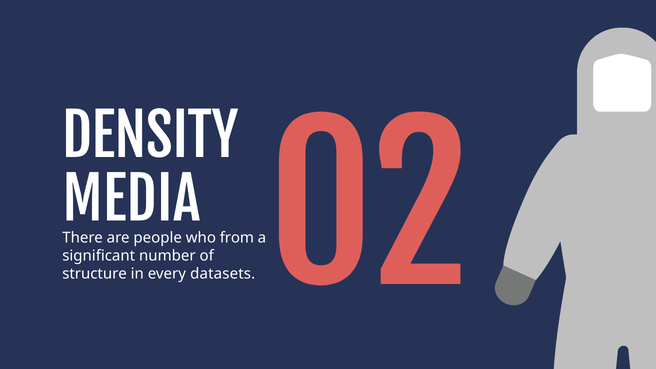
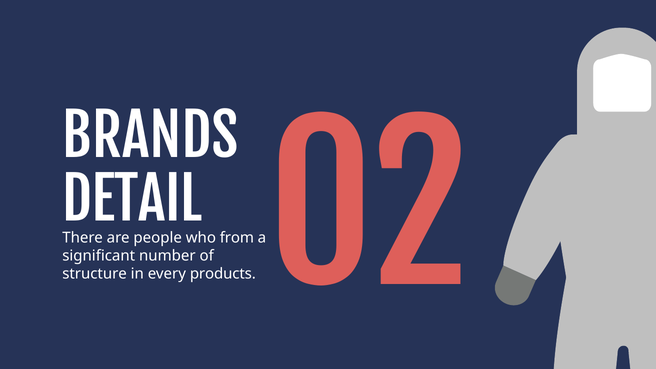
DENSITY: DENSITY -> BRANDS
MEDIA: MEDIA -> DETAIL
datasets: datasets -> products
